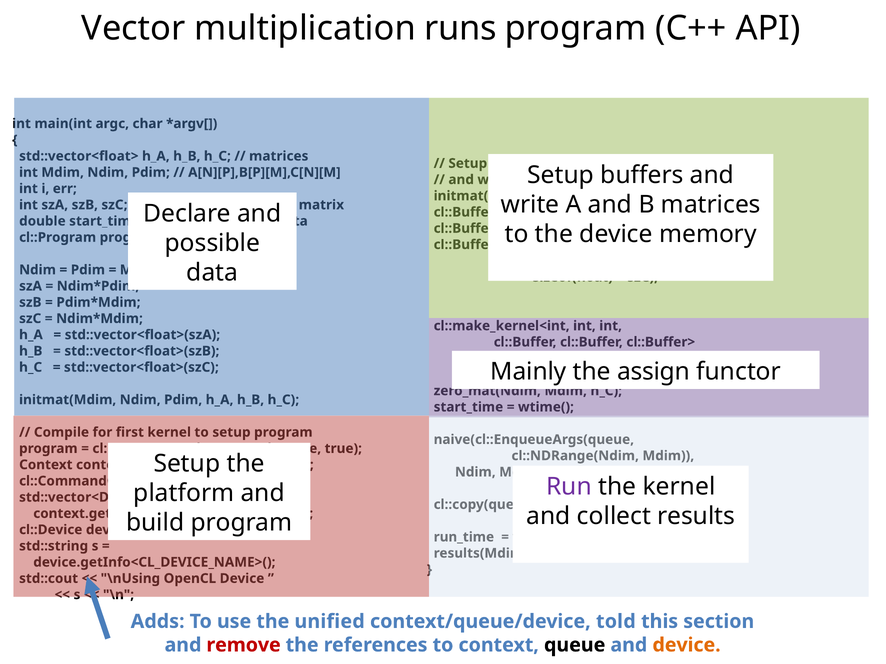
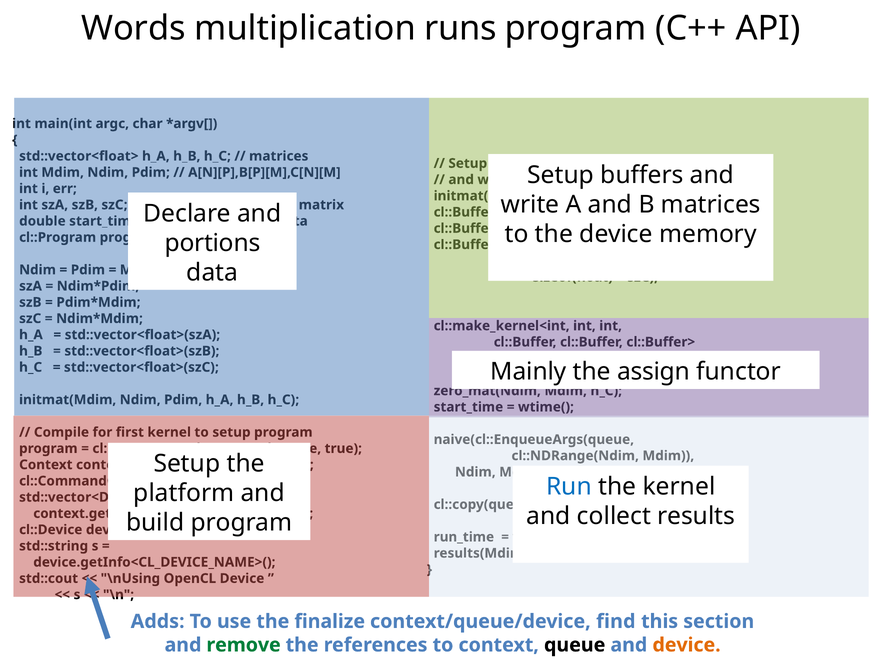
Vector: Vector -> Words
possible: possible -> portions
Run colour: purple -> blue
unified: unified -> finalize
told: told -> find
remove colour: red -> green
